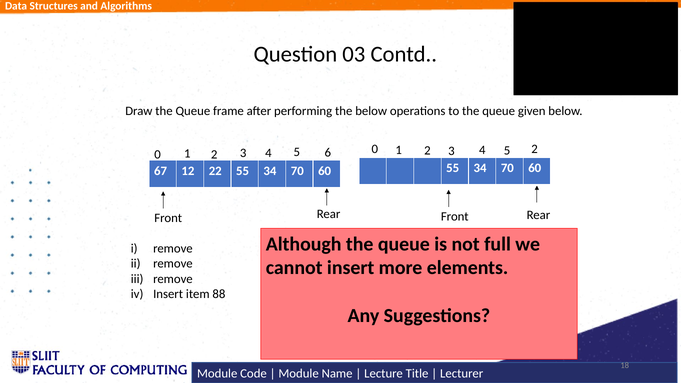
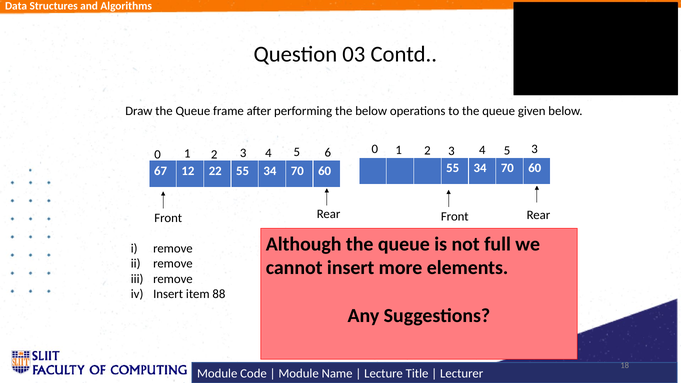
5 2: 2 -> 3
